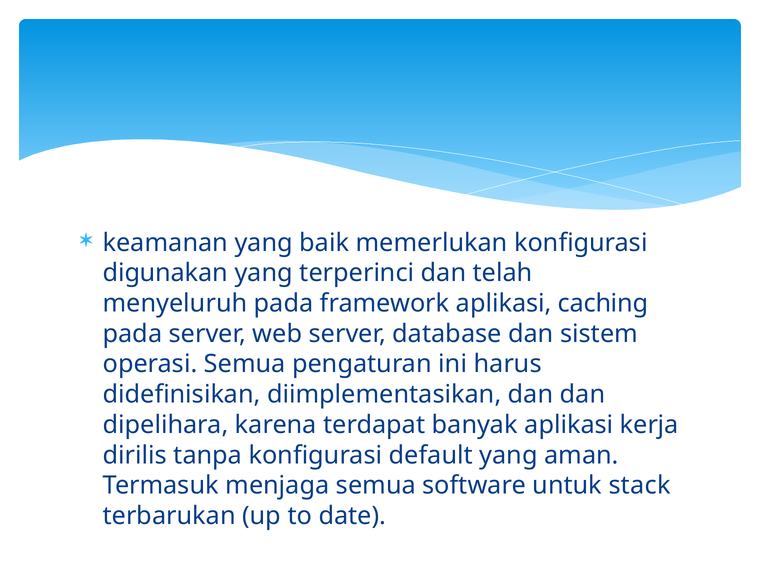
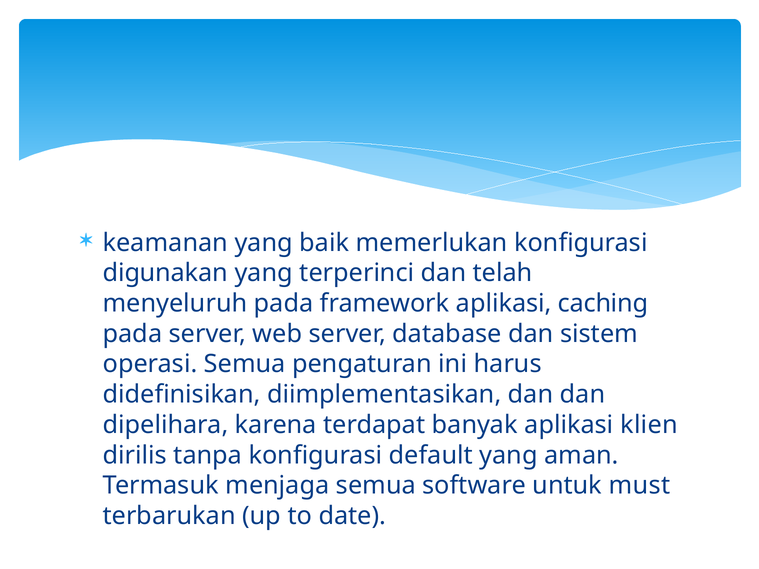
kerja: kerja -> klien
stack: stack -> must
